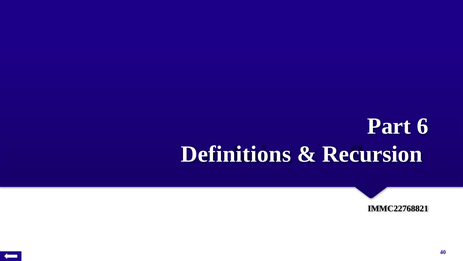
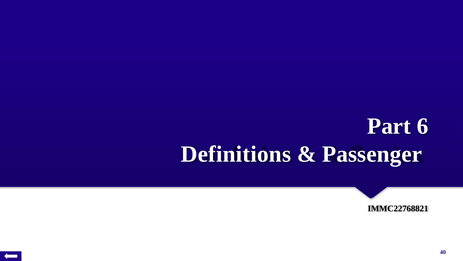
Recursion: Recursion -> Passenger
